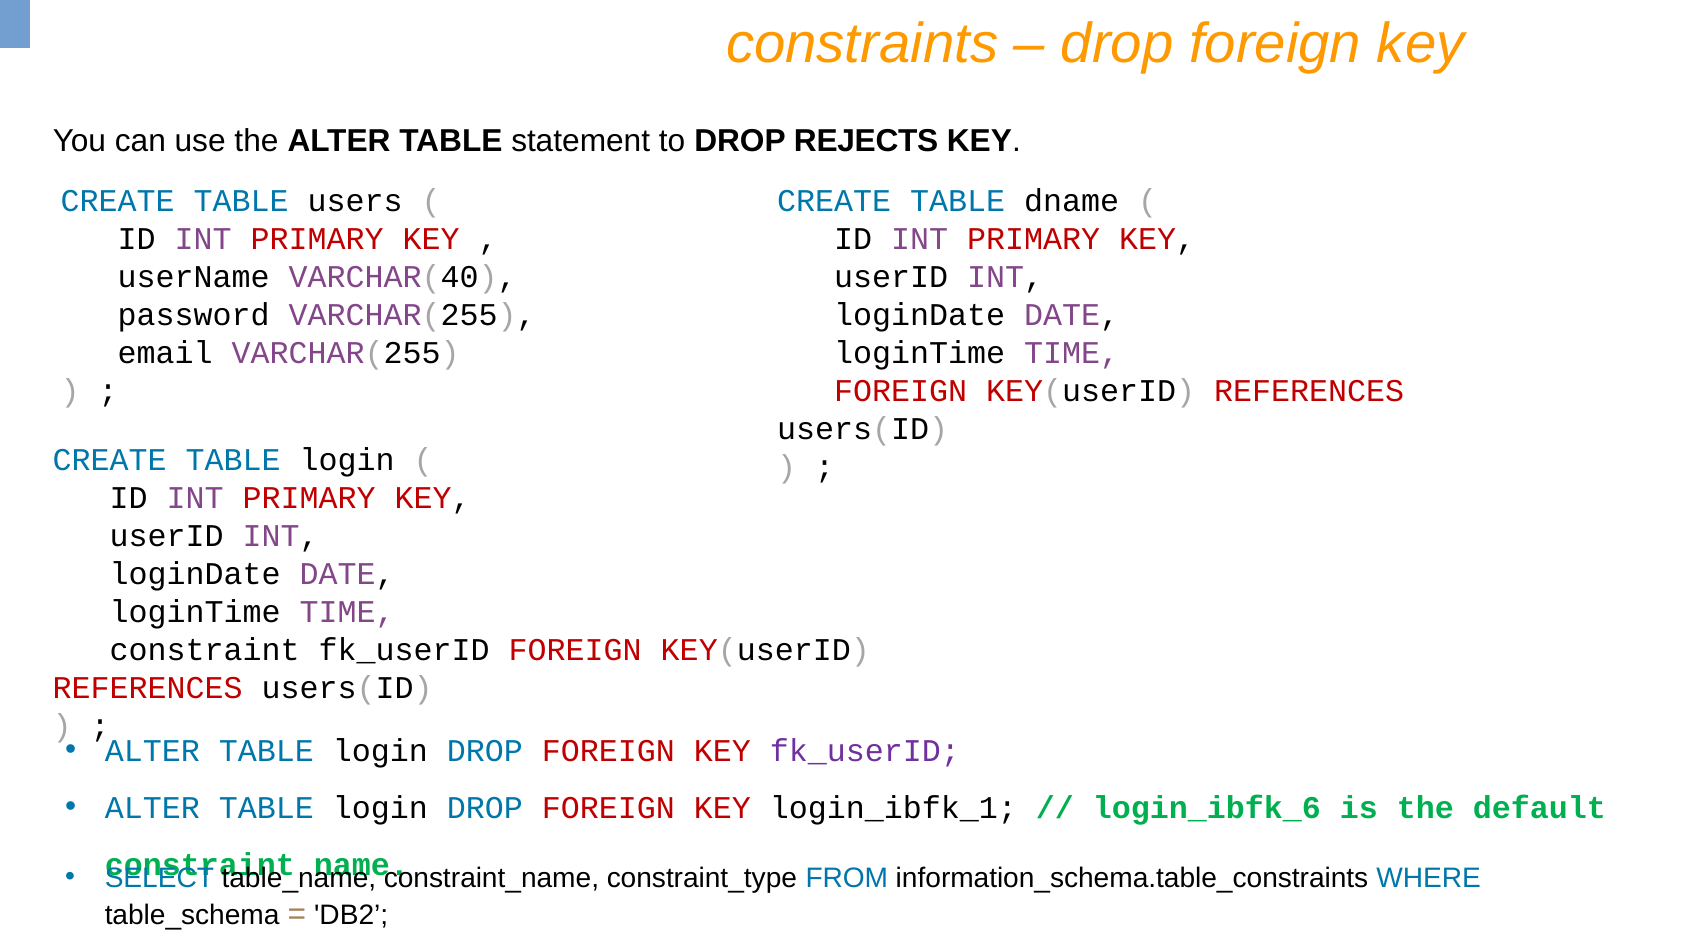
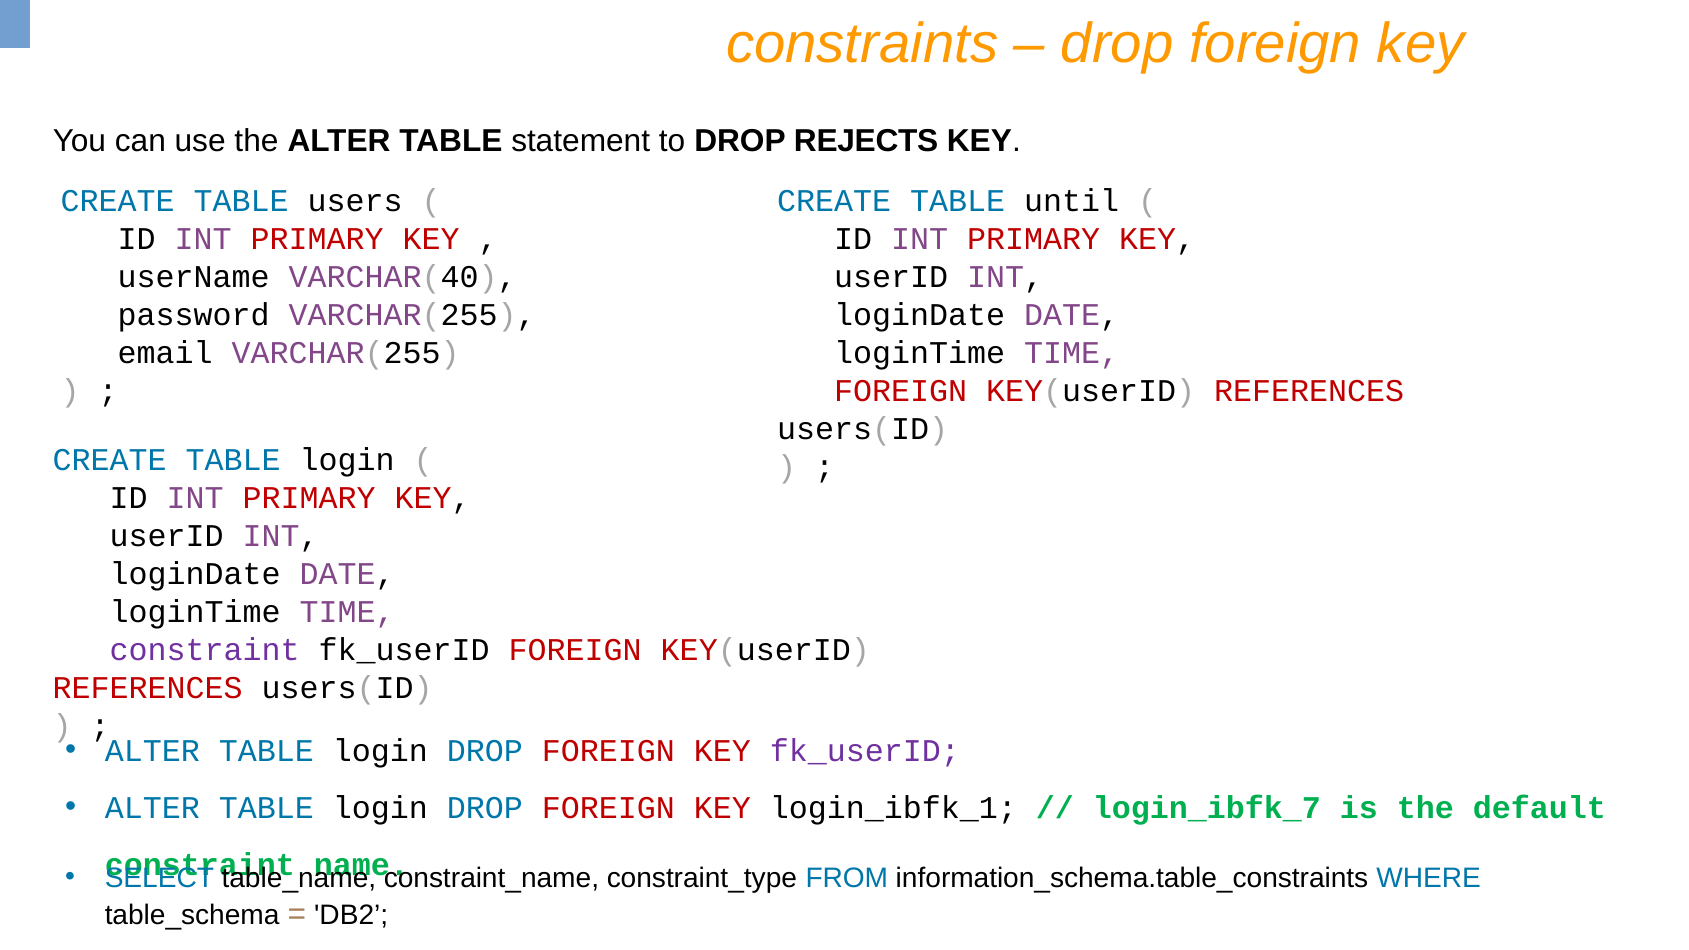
dname: dname -> until
constraint at (205, 650) colour: black -> purple
login_ibfk_6: login_ibfk_6 -> login_ibfk_7
